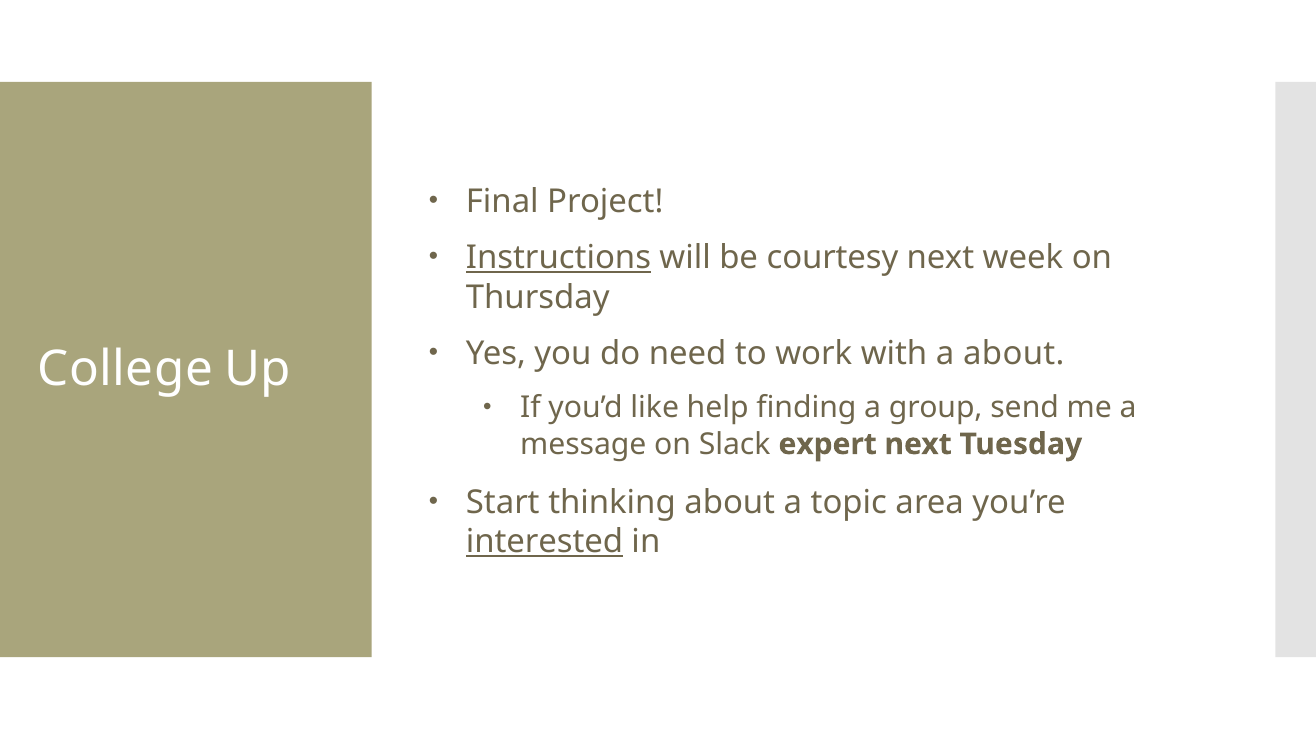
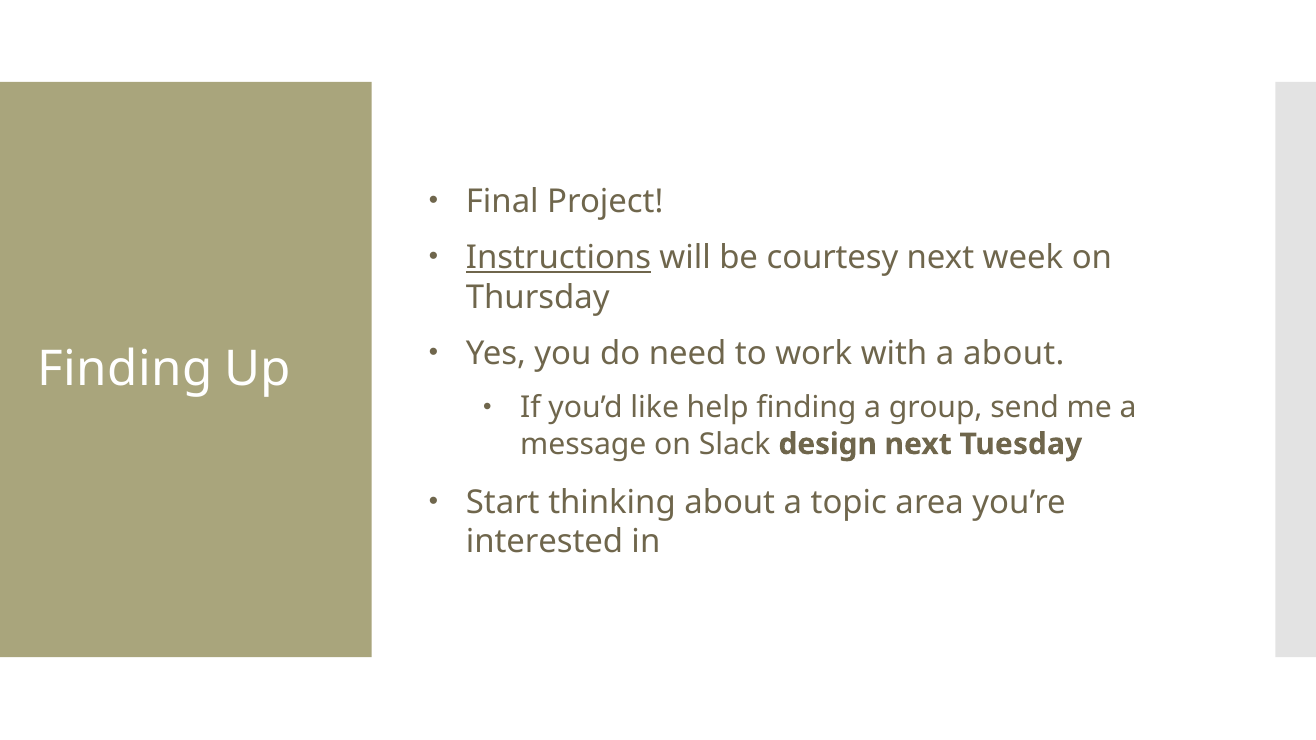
College at (125, 369): College -> Finding
expert: expert -> design
interested underline: present -> none
